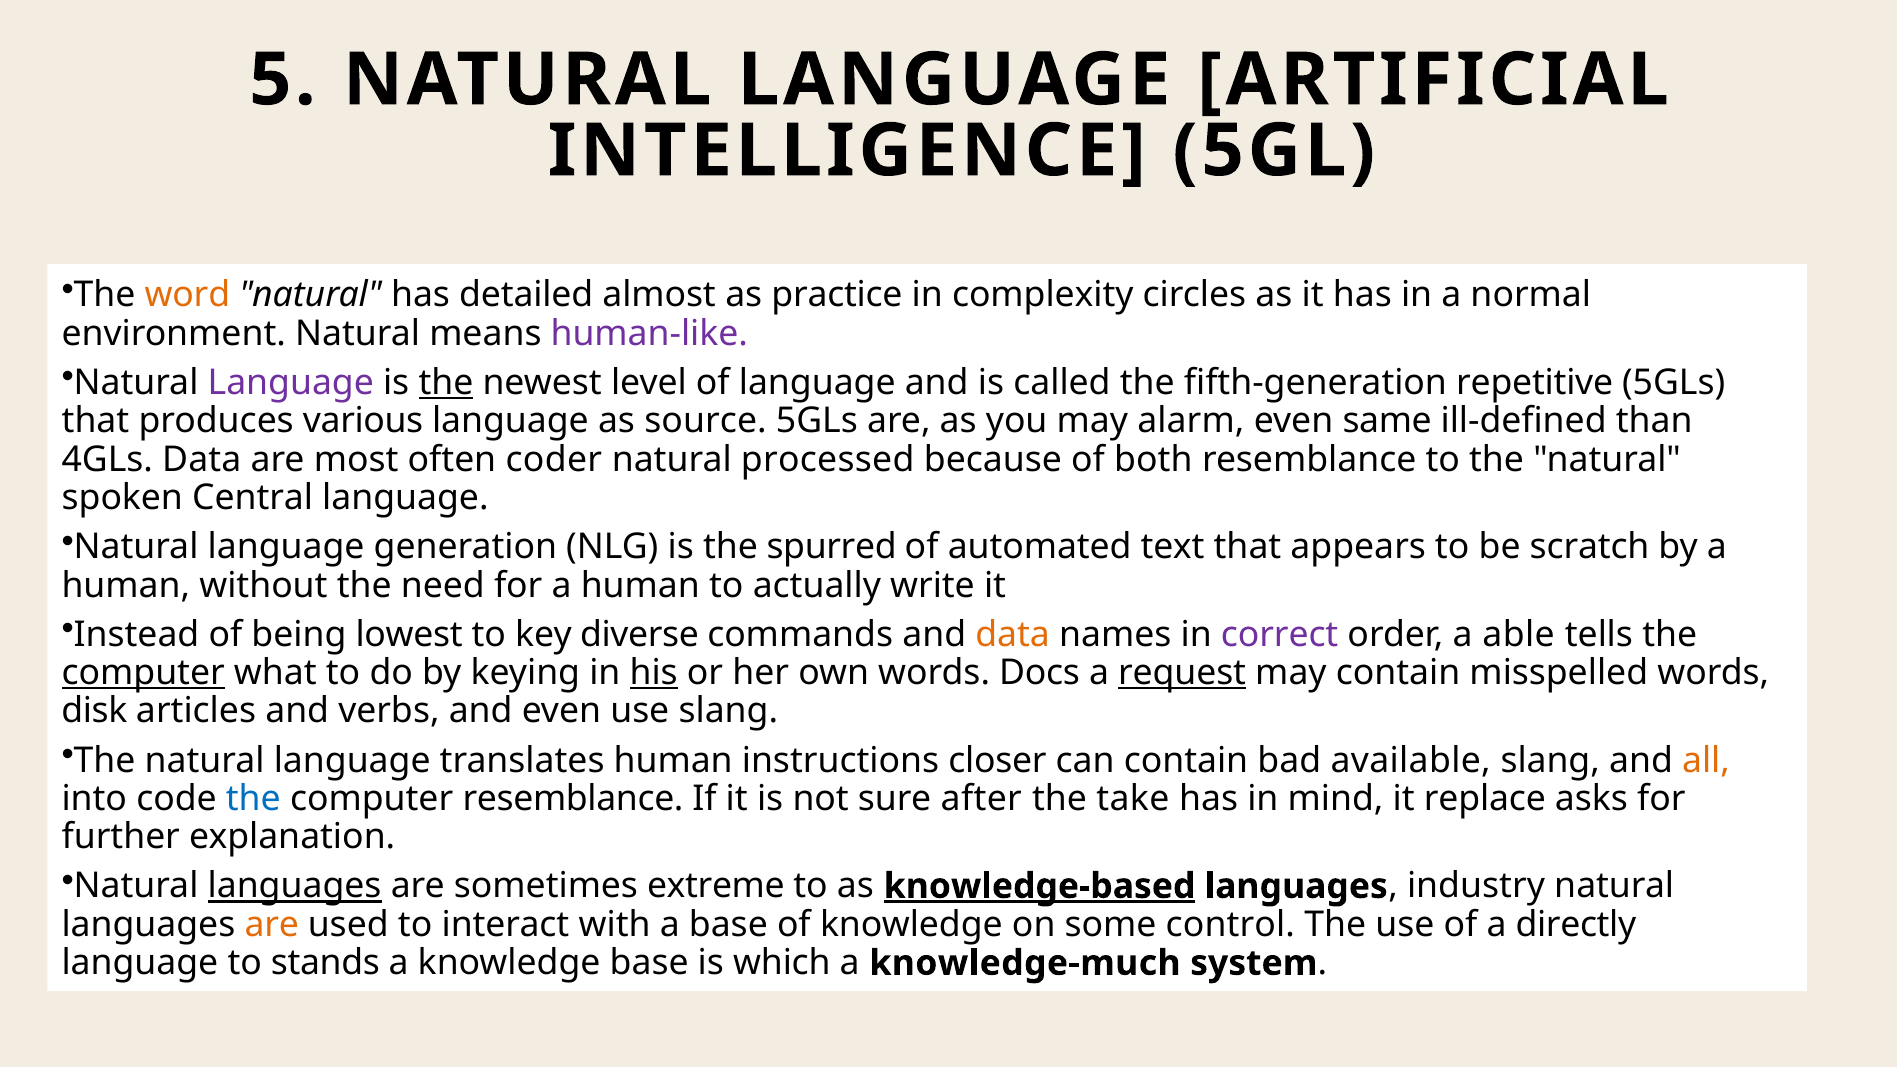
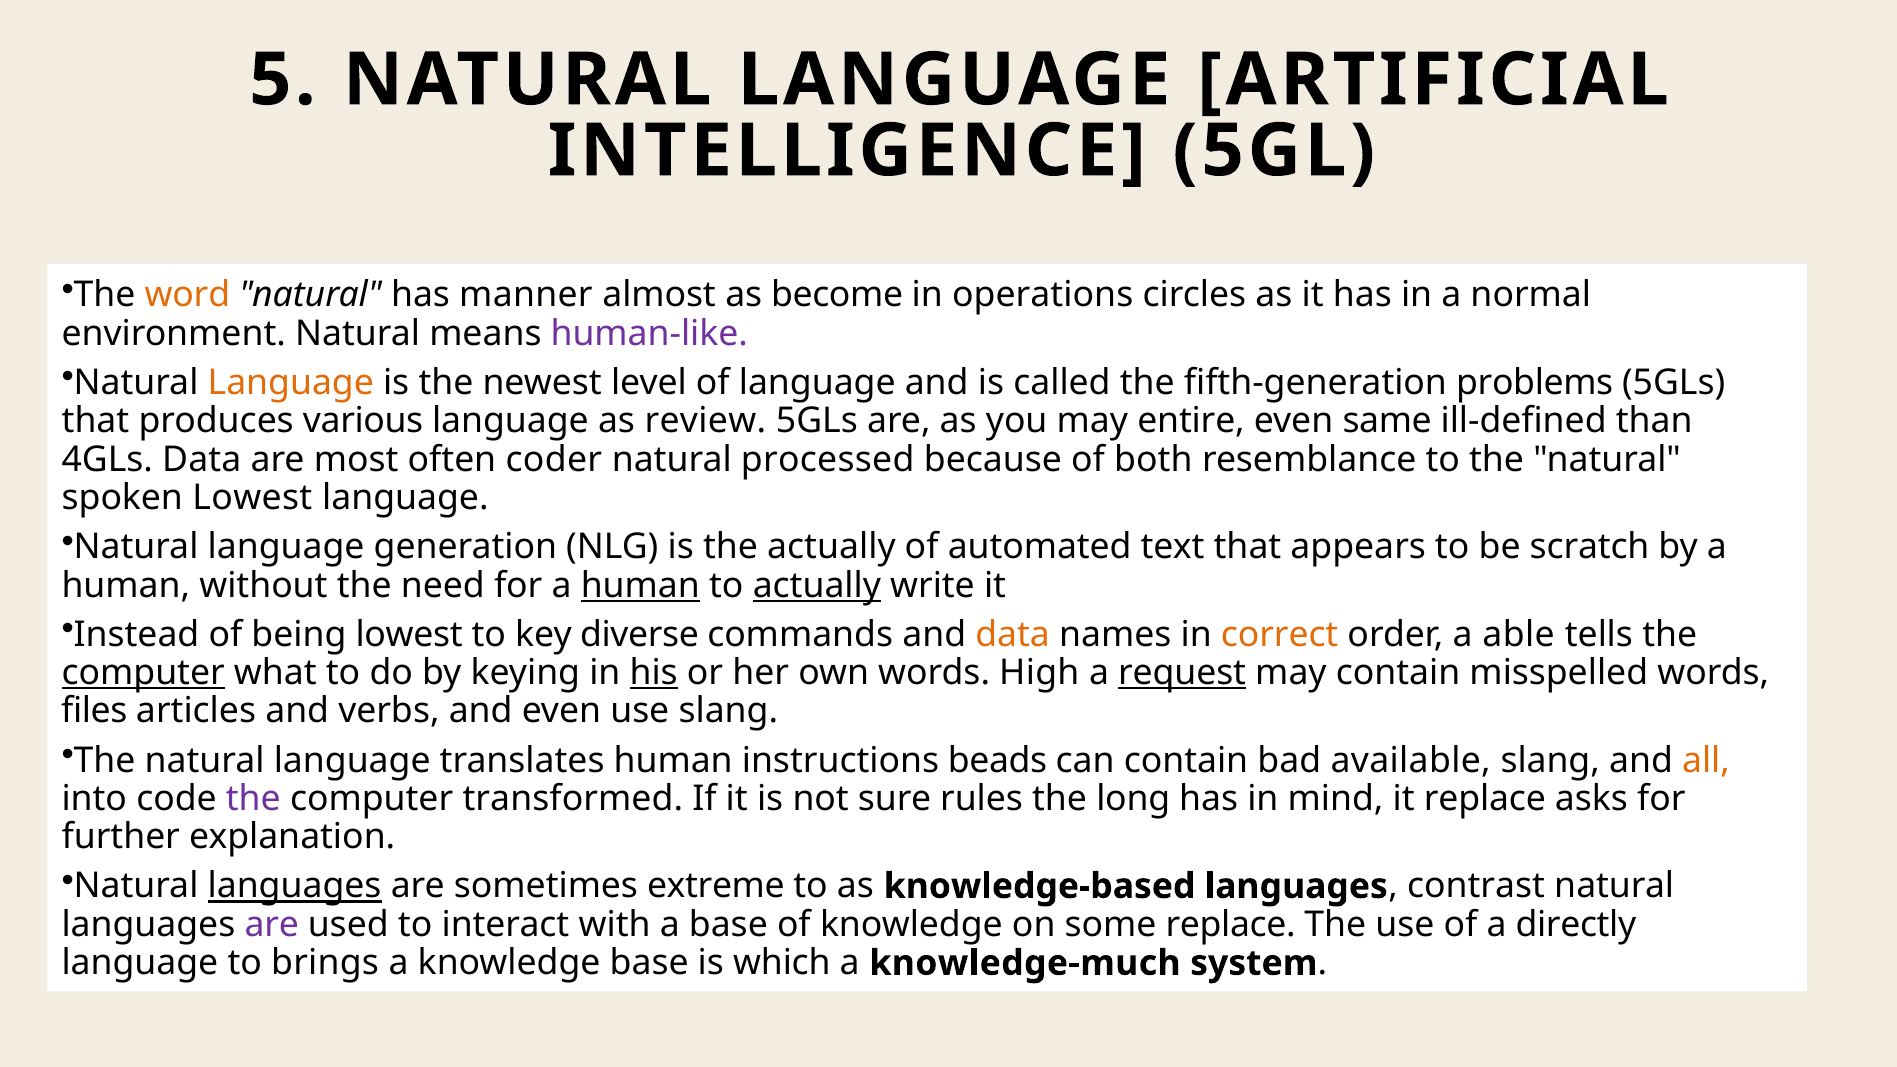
detailed: detailed -> manner
practice: practice -> become
complexity: complexity -> operations
Language at (291, 383) colour: purple -> orange
the at (446, 383) underline: present -> none
repetitive: repetitive -> problems
source: source -> review
alarm: alarm -> entire
spoken Central: Central -> Lowest
the spurred: spurred -> actually
human at (640, 585) underline: none -> present
actually at (817, 585) underline: none -> present
correct colour: purple -> orange
Docs: Docs -> High
disk: disk -> files
closer: closer -> beads
the at (253, 799) colour: blue -> purple
computer resemblance: resemblance -> transformed
after: after -> rules
take: take -> long
knowledge-based underline: present -> none
industry: industry -> contrast
are at (272, 925) colour: orange -> purple
some control: control -> replace
stands: stands -> brings
